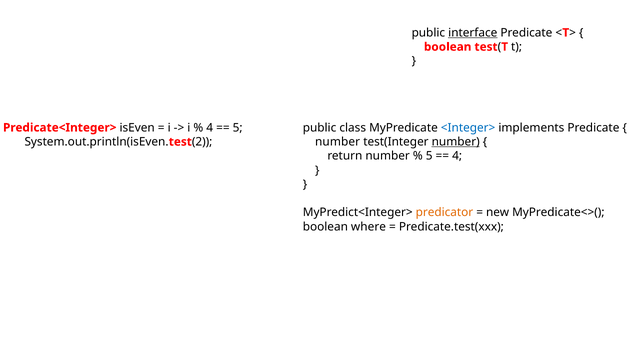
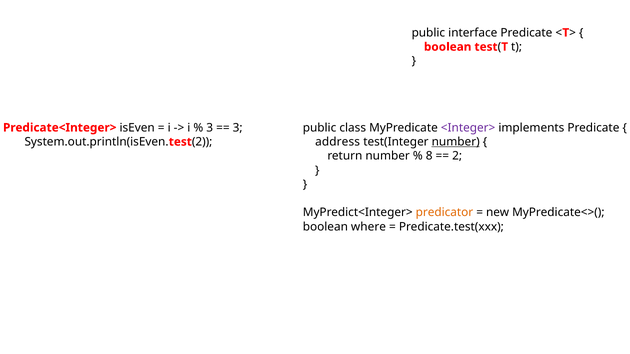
interface underline: present -> none
<Integer> colour: blue -> purple
4 at (210, 128): 4 -> 3
5 at (238, 128): 5 -> 3
number at (338, 142): number -> address
5 at (429, 156): 5 -> 8
4 at (457, 156): 4 -> 2
